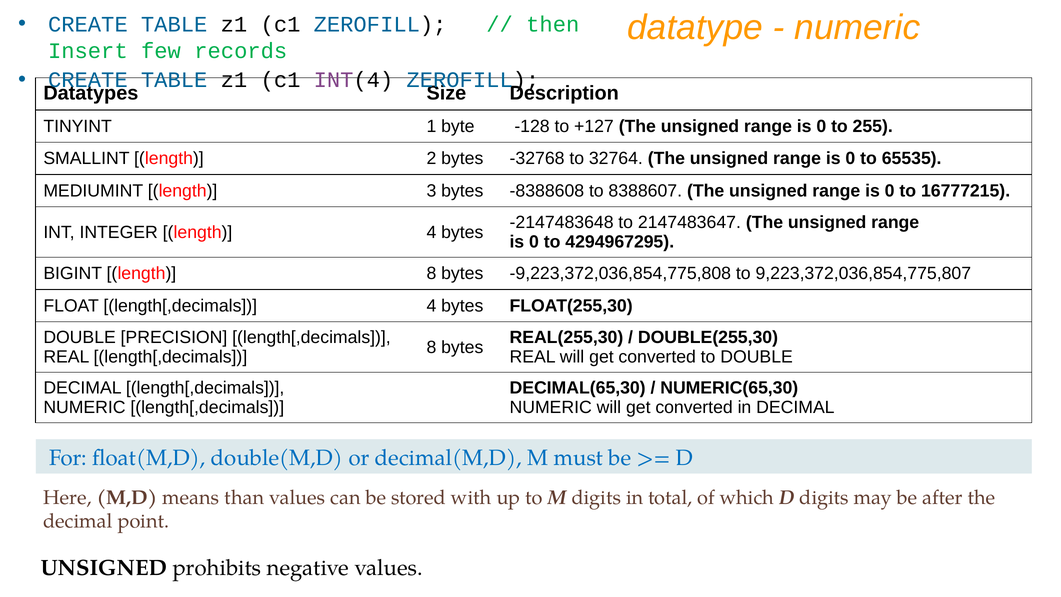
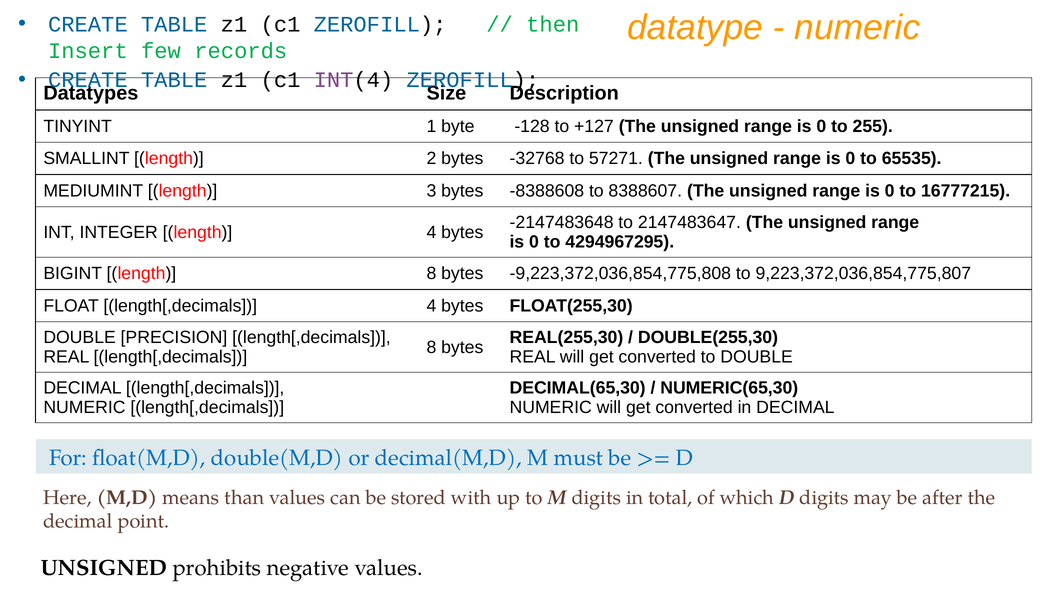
32764: 32764 -> 57271
